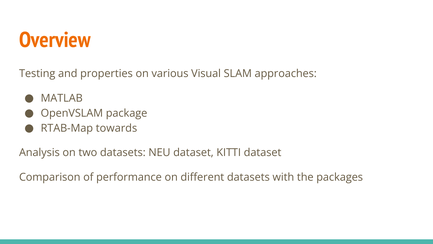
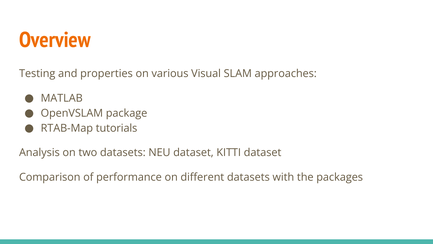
towards: towards -> tutorials
